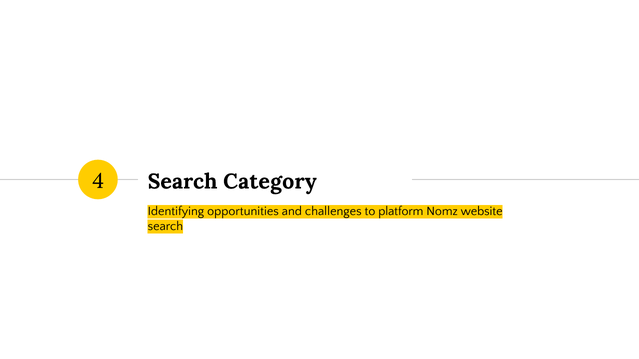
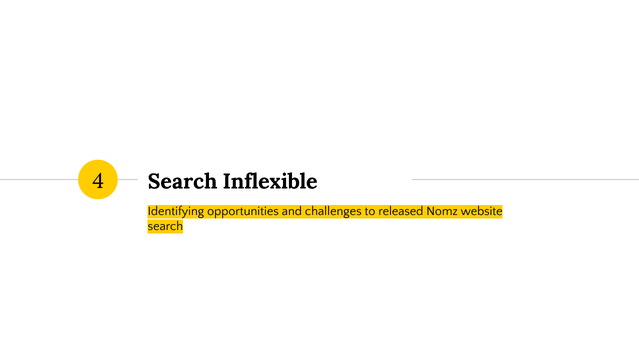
Category: Category -> Inflexible
platform: platform -> released
